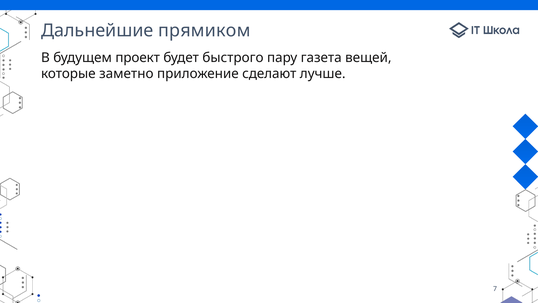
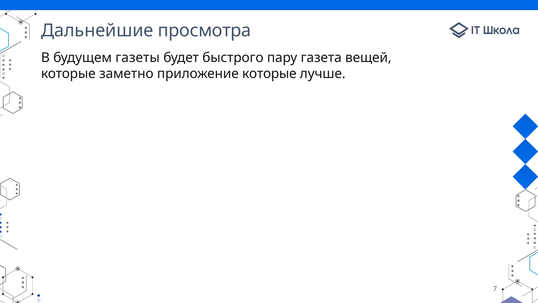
прямиком: прямиком -> просмотра
проект: проект -> газеты
приложение сделают: сделают -> которые
